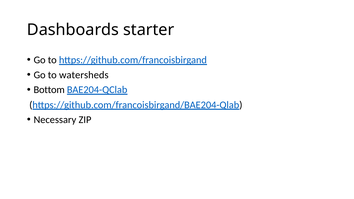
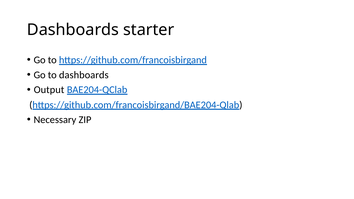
to watersheds: watersheds -> dashboards
Bottom: Bottom -> Output
